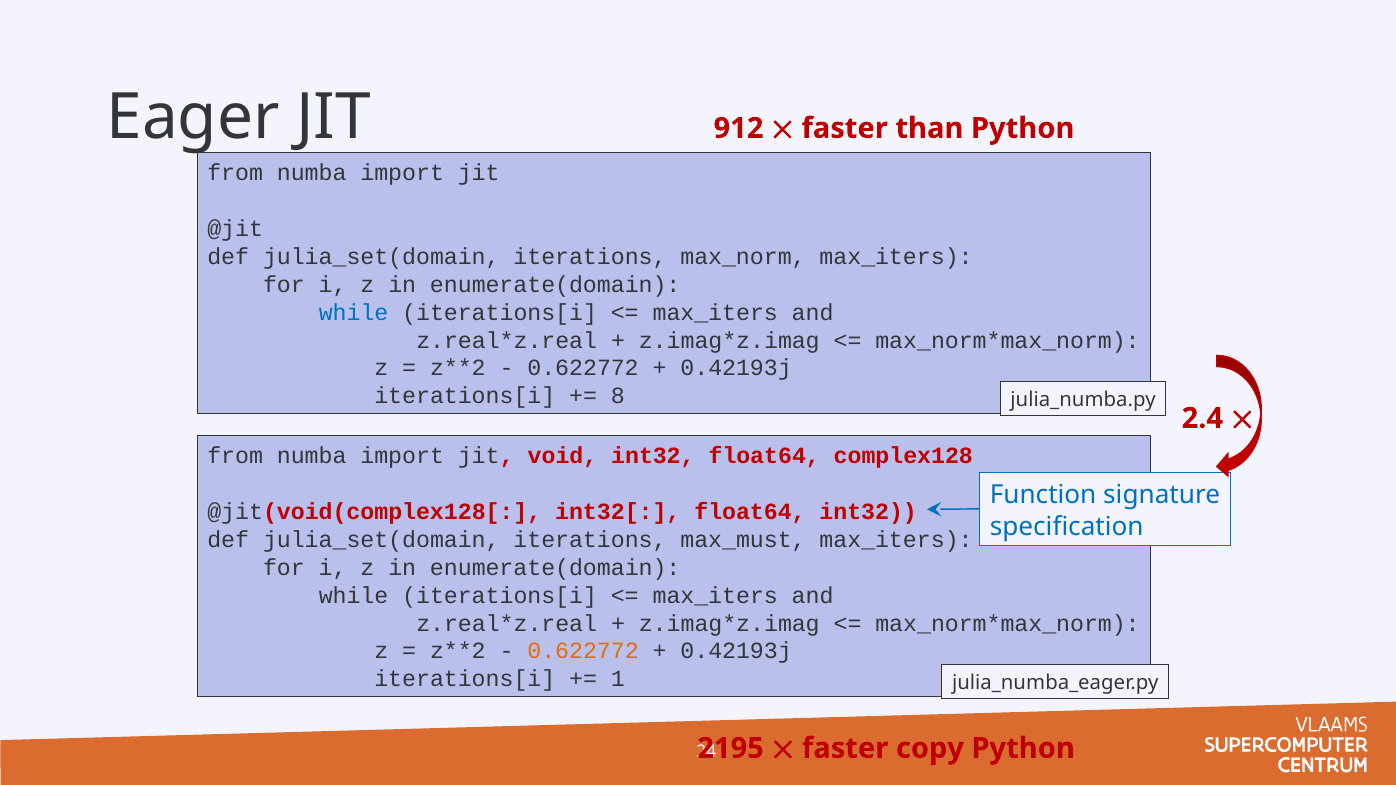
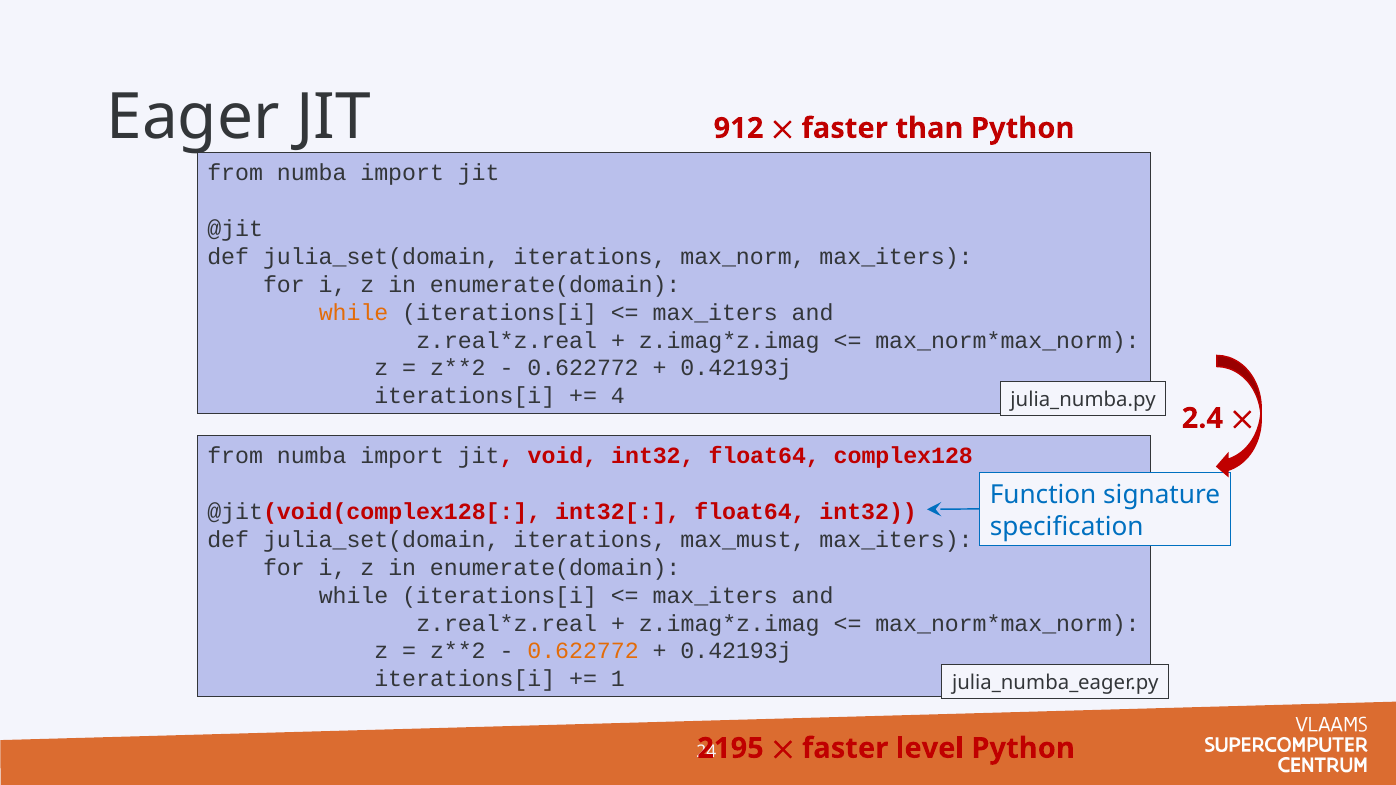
while at (354, 313) colour: blue -> orange
8: 8 -> 4
copy: copy -> level
